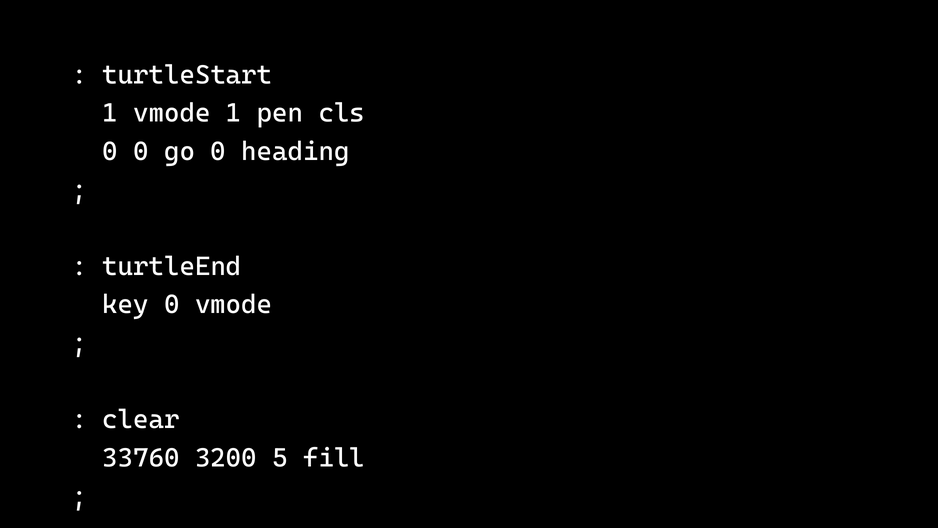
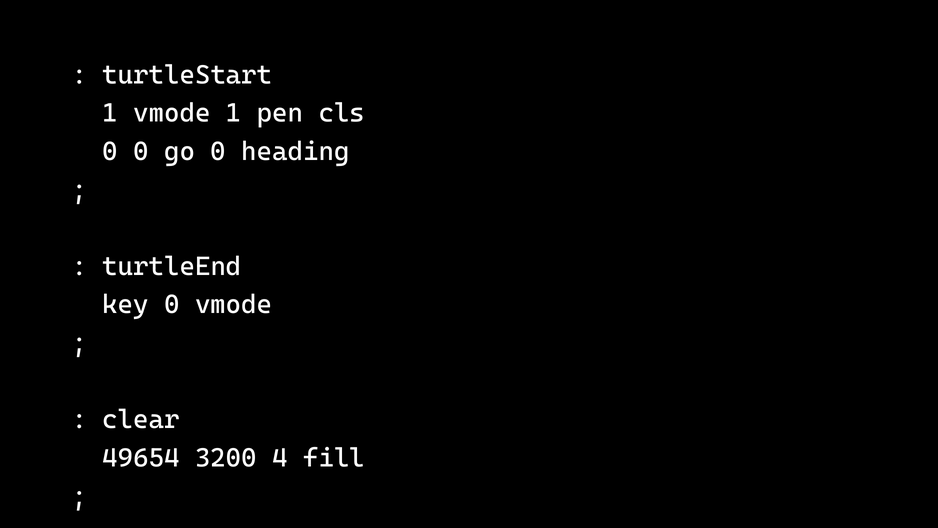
33760: 33760 -> 49654
5: 5 -> 4
